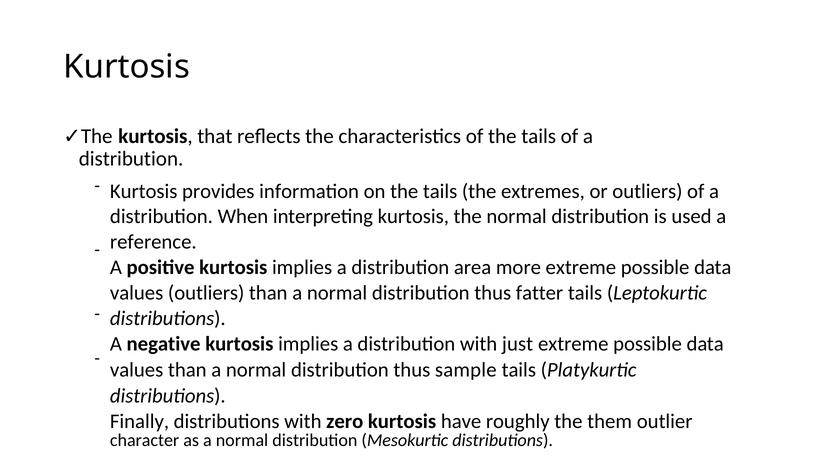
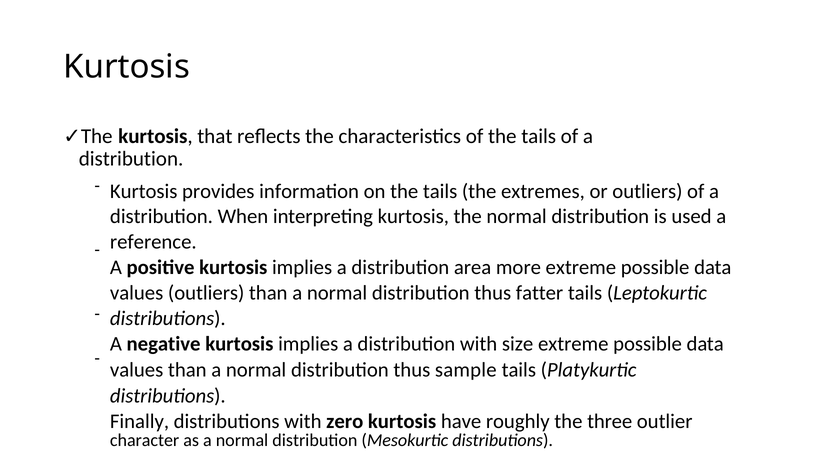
just: just -> size
them: them -> three
